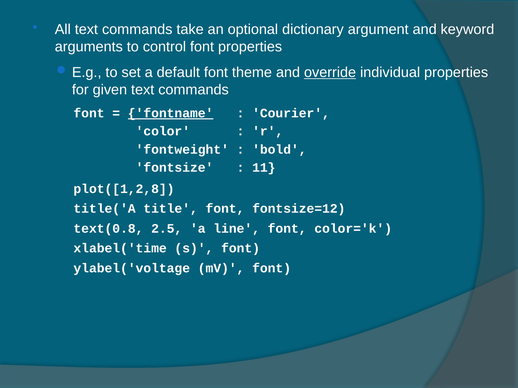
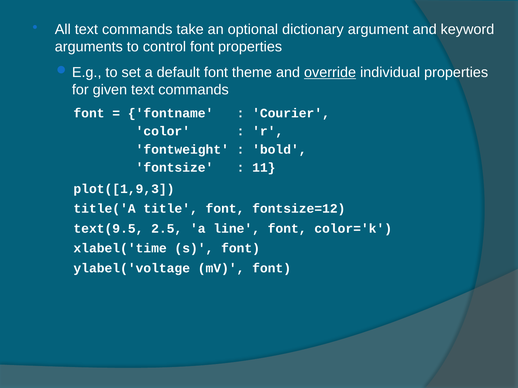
fontname underline: present -> none
plot([1,2,8: plot([1,2,8 -> plot([1,9,3
text(0.8: text(0.8 -> text(9.5
